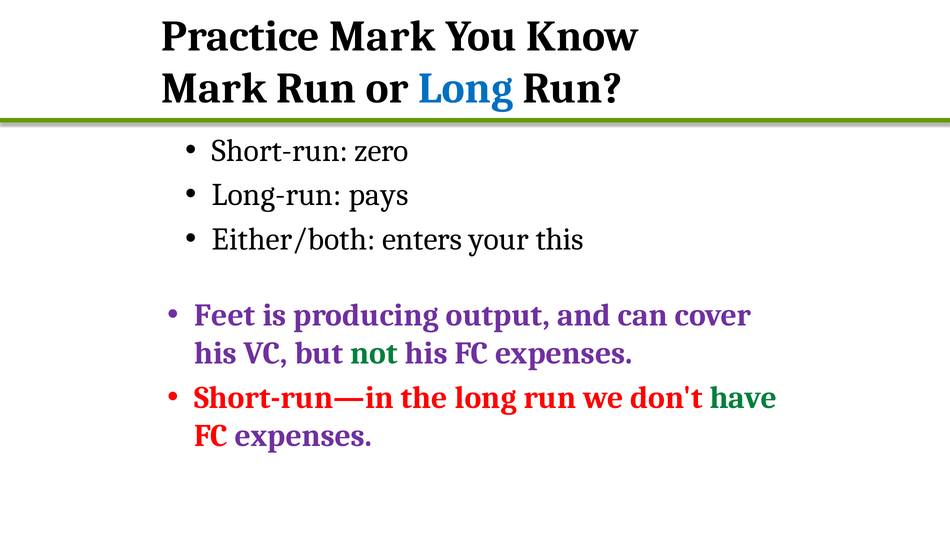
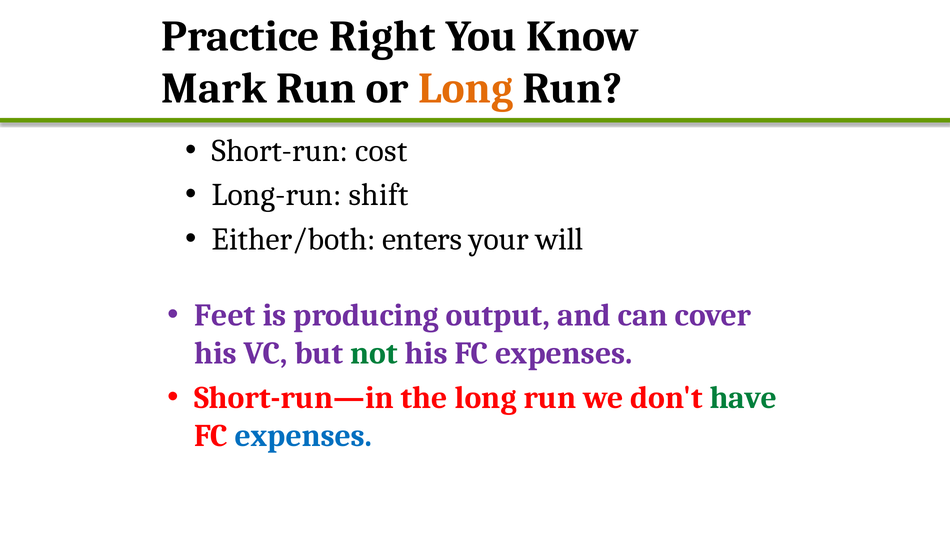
Practice Mark: Mark -> Right
Long at (466, 89) colour: blue -> orange
zero: zero -> cost
pays: pays -> shift
this: this -> will
expenses at (303, 436) colour: purple -> blue
